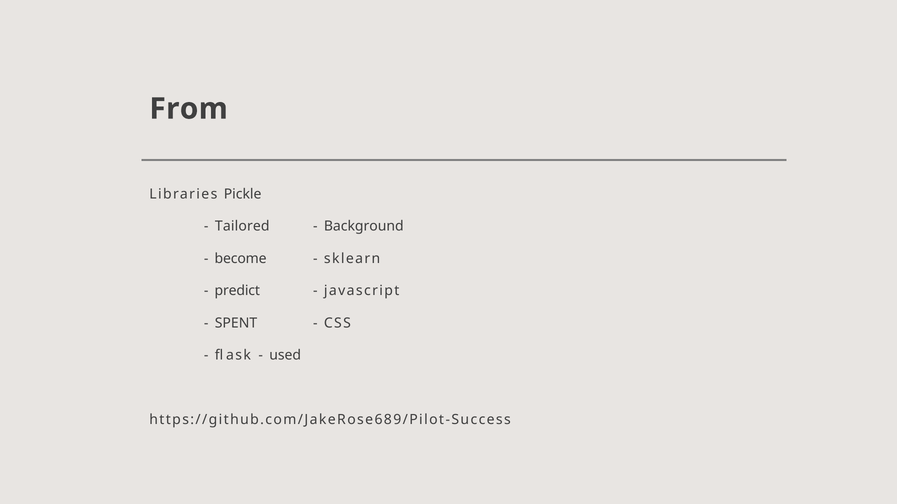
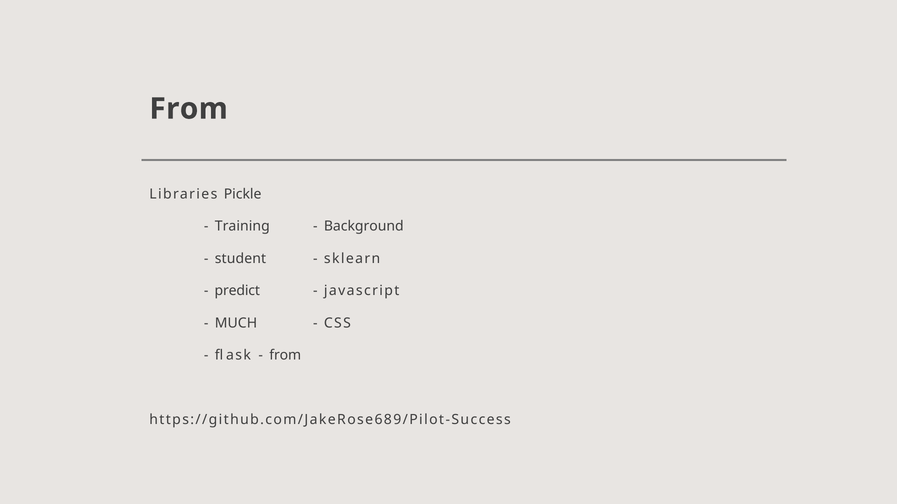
Tailored: Tailored -> Training
become: become -> student
SPENT: SPENT -> MUCH
used at (285, 355): used -> from
